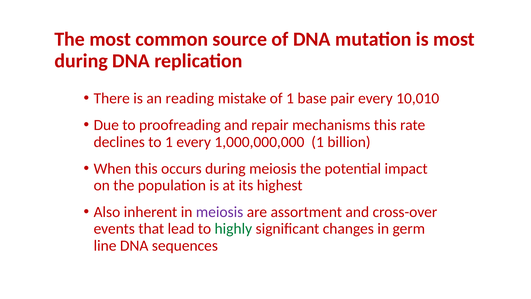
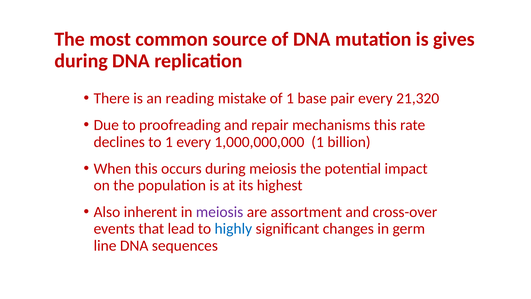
is most: most -> gives
10,010: 10,010 -> 21,320
highly colour: green -> blue
